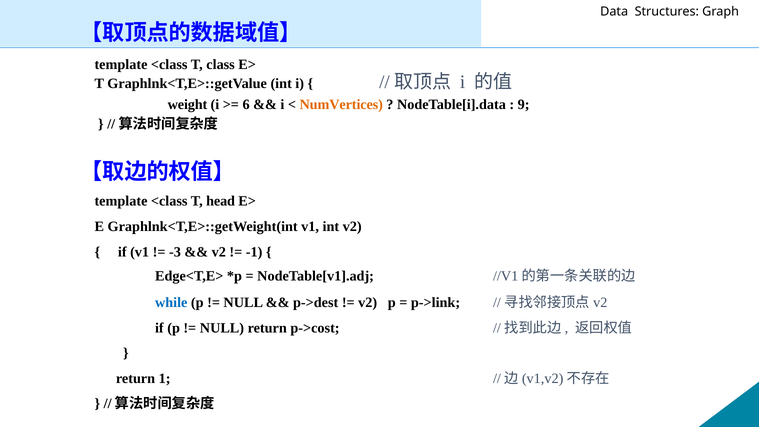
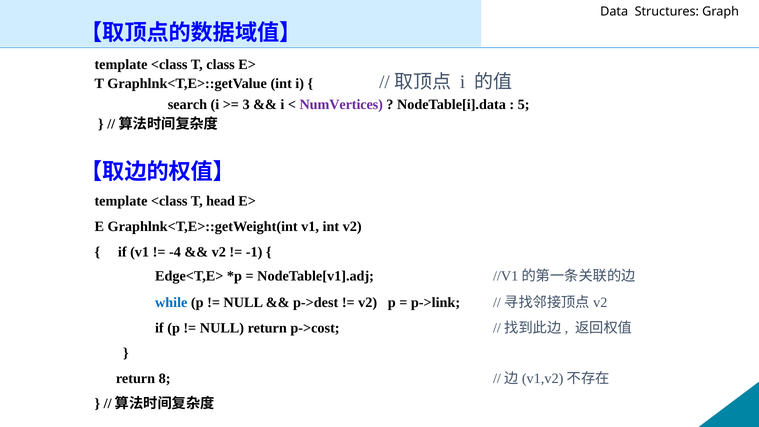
weight: weight -> search
6: 6 -> 3
NumVertices colour: orange -> purple
9: 9 -> 5
-3: -3 -> -4
1: 1 -> 8
